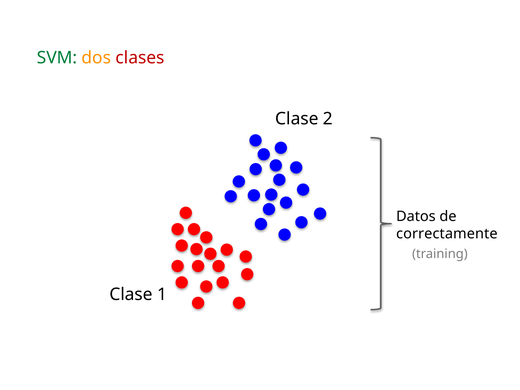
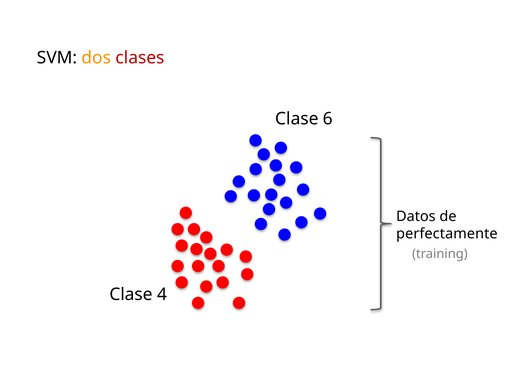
SVM colour: green -> black
2: 2 -> 6
correctamente: correctamente -> perfectamente
1: 1 -> 4
